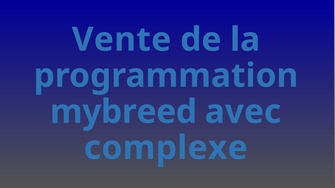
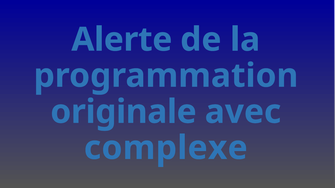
Vente: Vente -> Alerte
mybreed: mybreed -> originale
